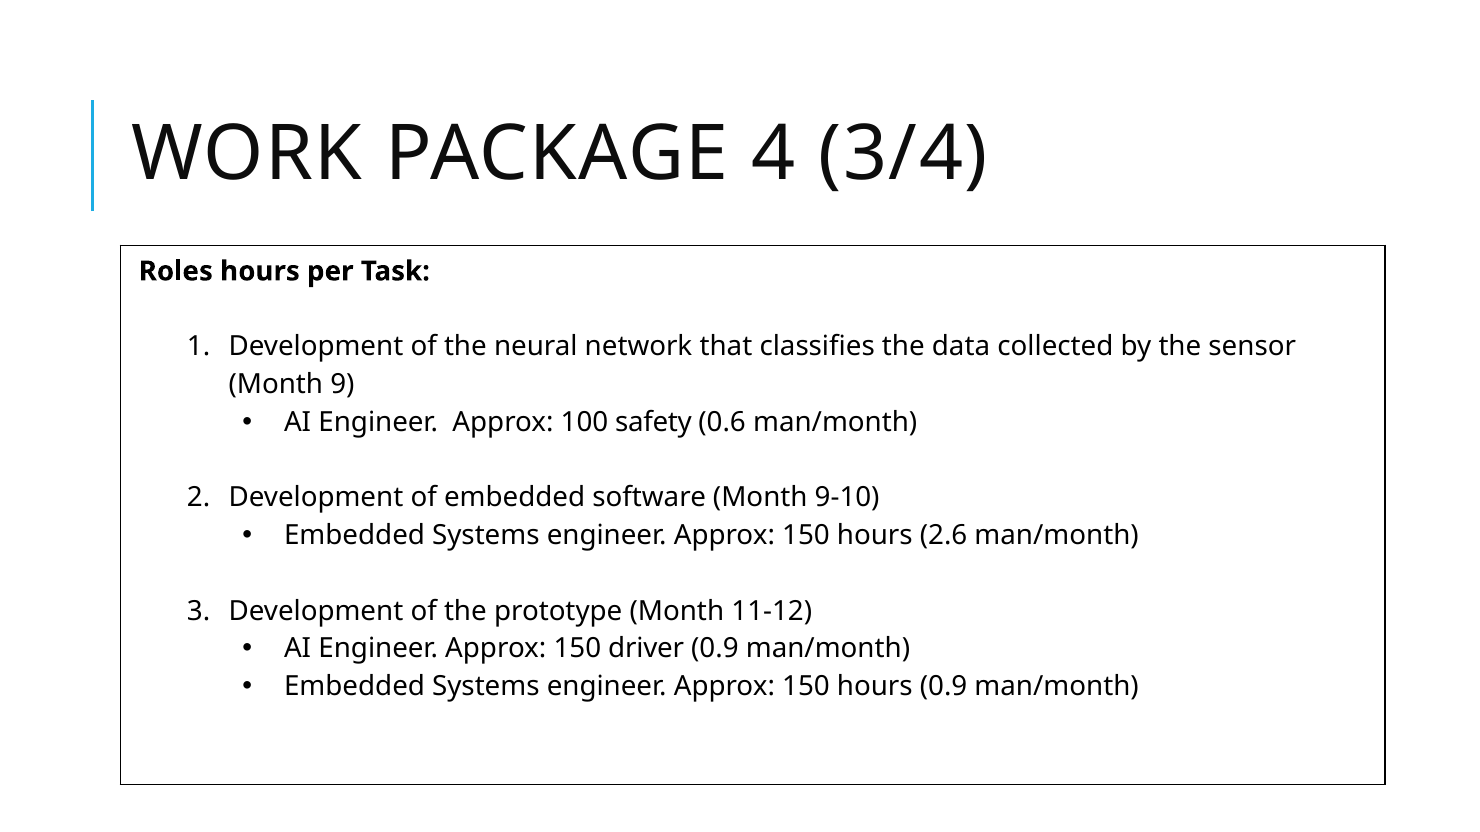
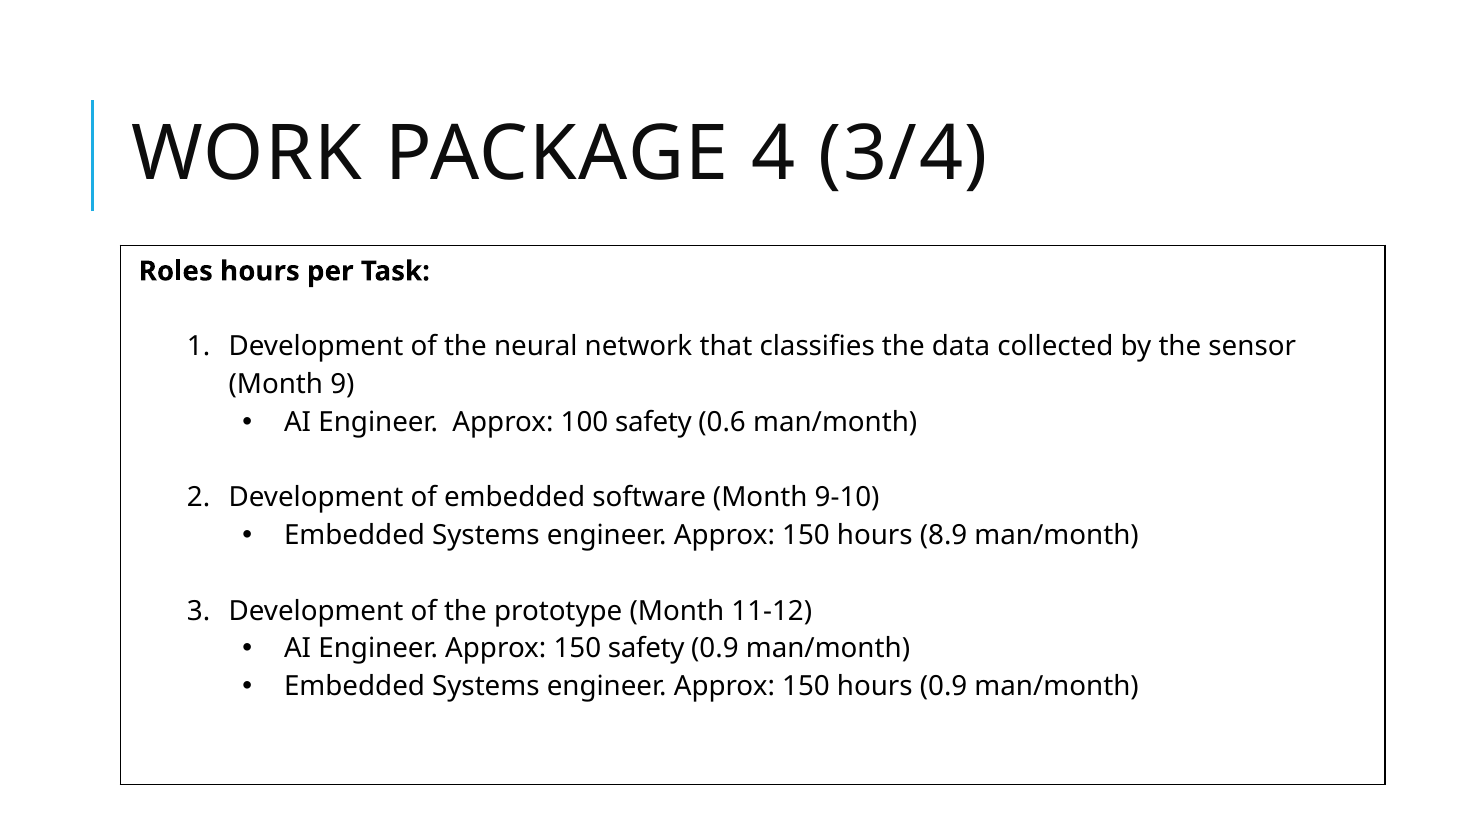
2.6: 2.6 -> 8.9
150 driver: driver -> safety
